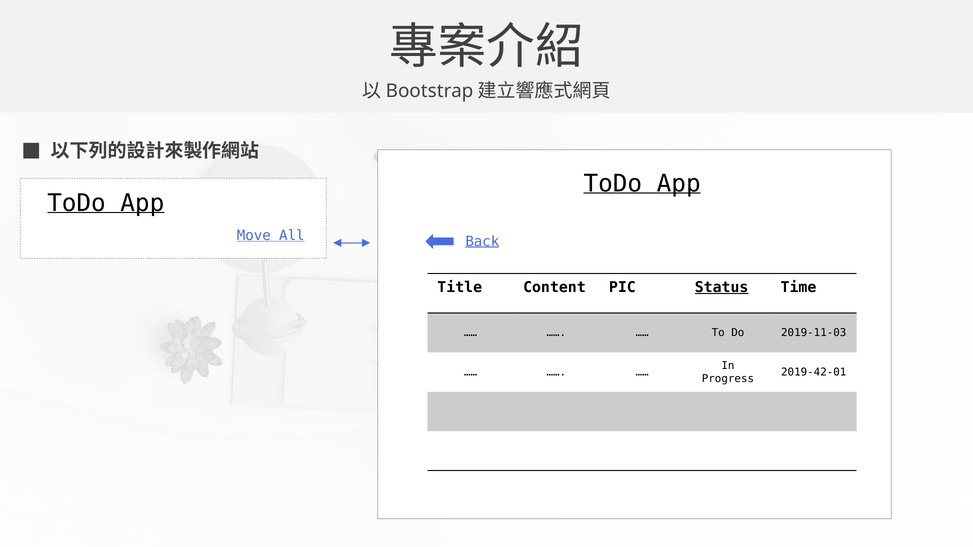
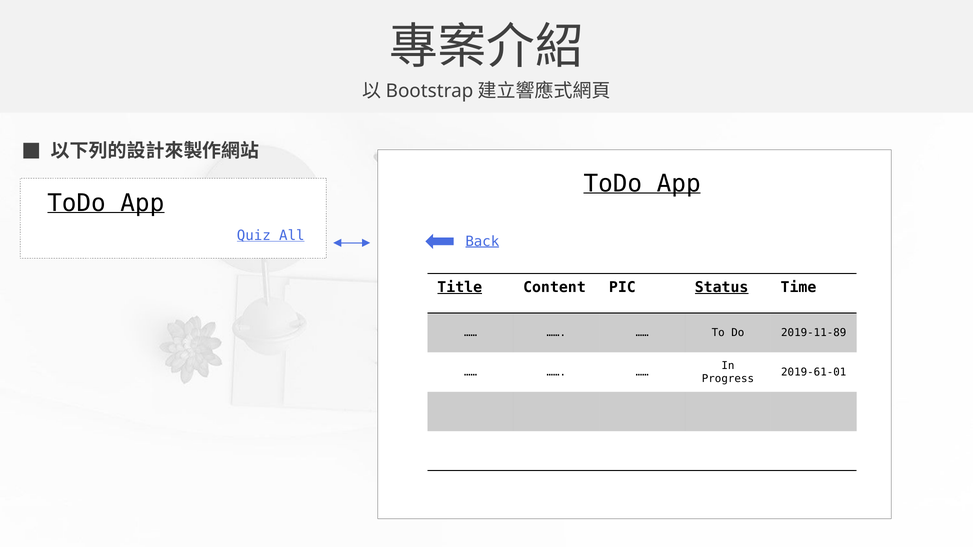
Move: Move -> Quiz
Title underline: none -> present
2019-11-03: 2019-11-03 -> 2019-11-89
2019-42-01: 2019-42-01 -> 2019-61-01
